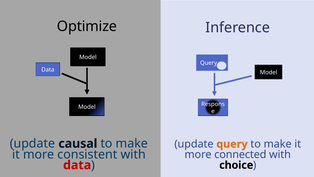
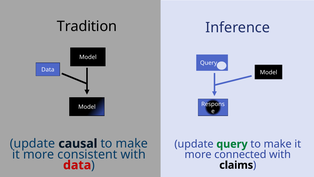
Optimize: Optimize -> Tradition
query at (232, 144) colour: orange -> green
choice: choice -> claims
